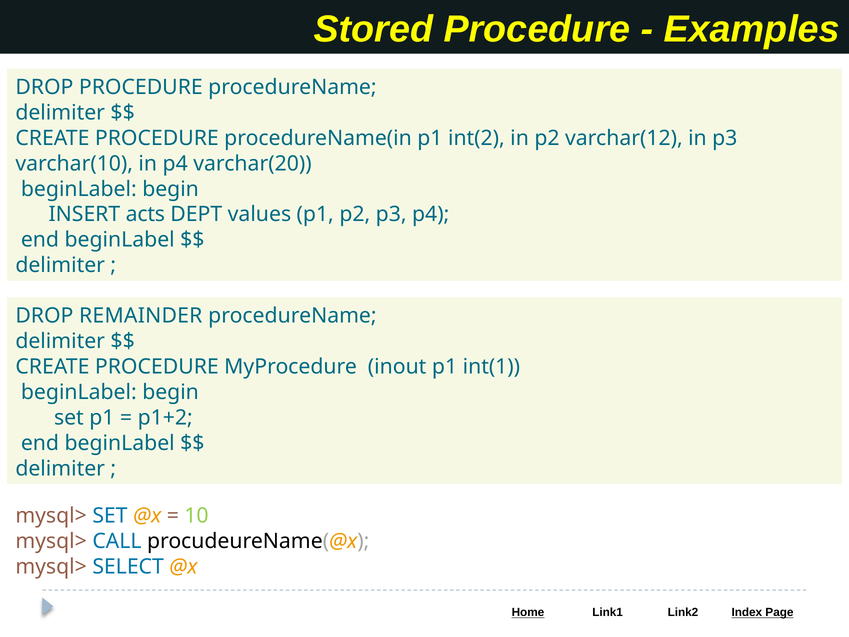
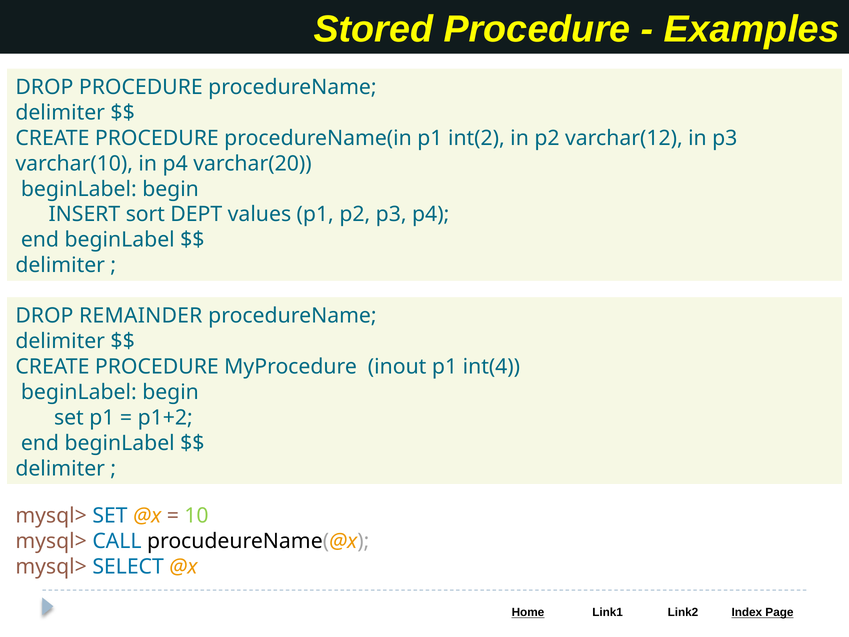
acts: acts -> sort
int(1: int(1 -> int(4
